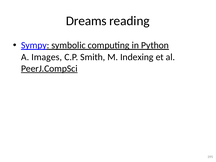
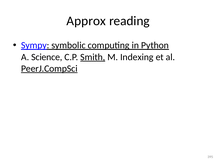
Dreams: Dreams -> Approx
Images: Images -> Science
Smith underline: none -> present
